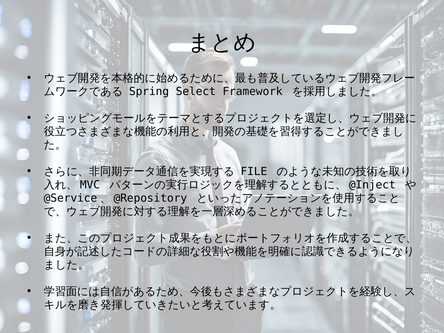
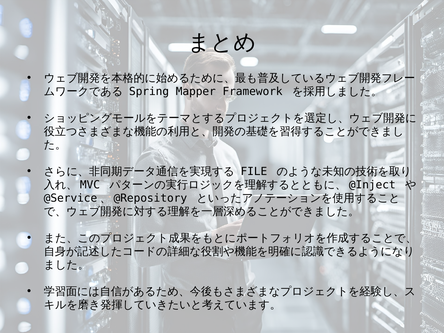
Select: Select -> Mapper
